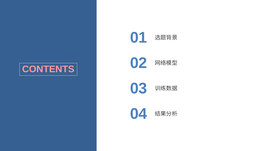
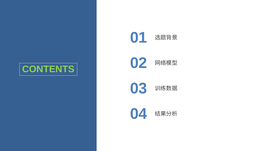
CONTENTS colour: pink -> light green
